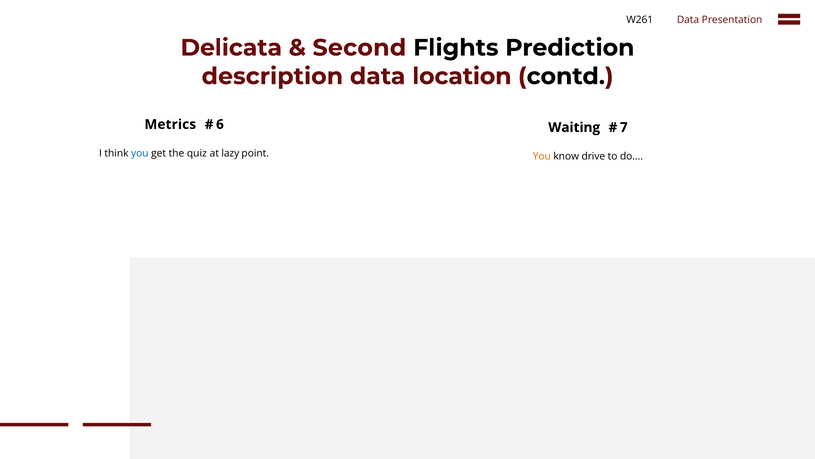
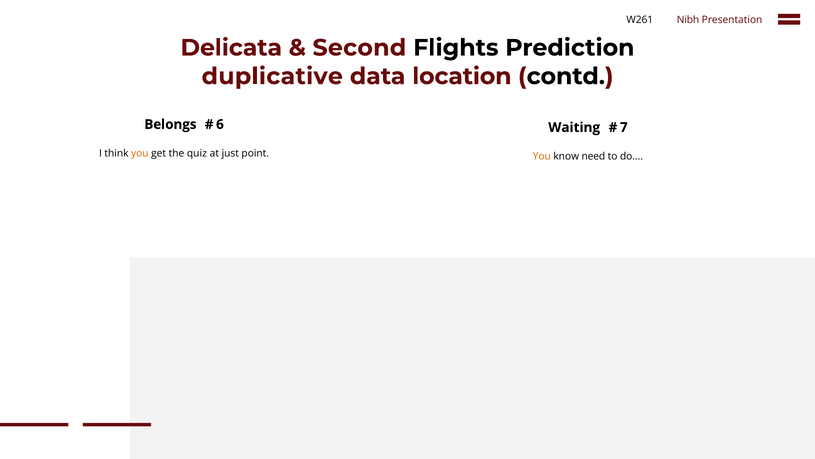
W261 Data: Data -> Nibh
description: description -> duplicative
Metrics: Metrics -> Belongs
you at (140, 153) colour: blue -> orange
lazy: lazy -> just
drive: drive -> need
